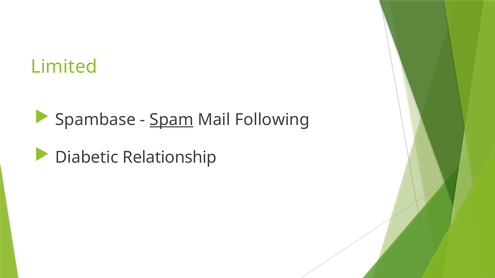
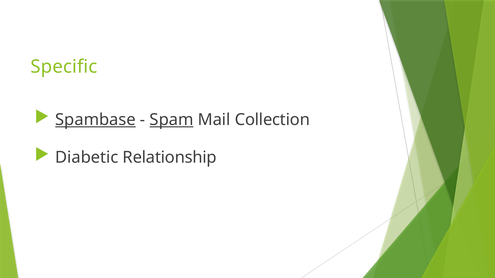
Limited: Limited -> Specific
Spambase underline: none -> present
Following: Following -> Collection
